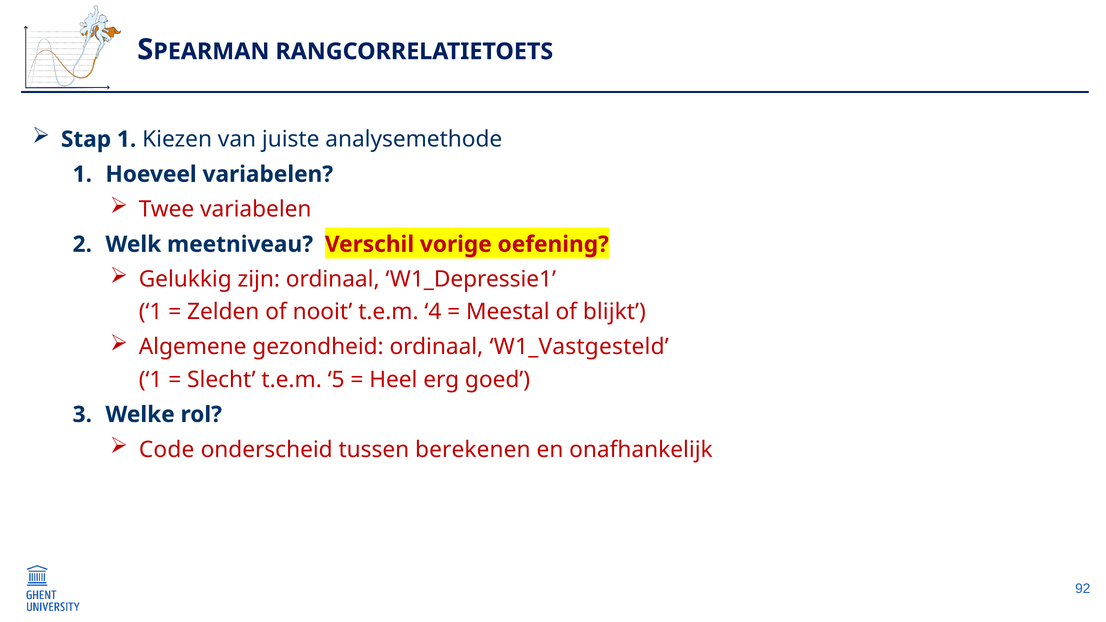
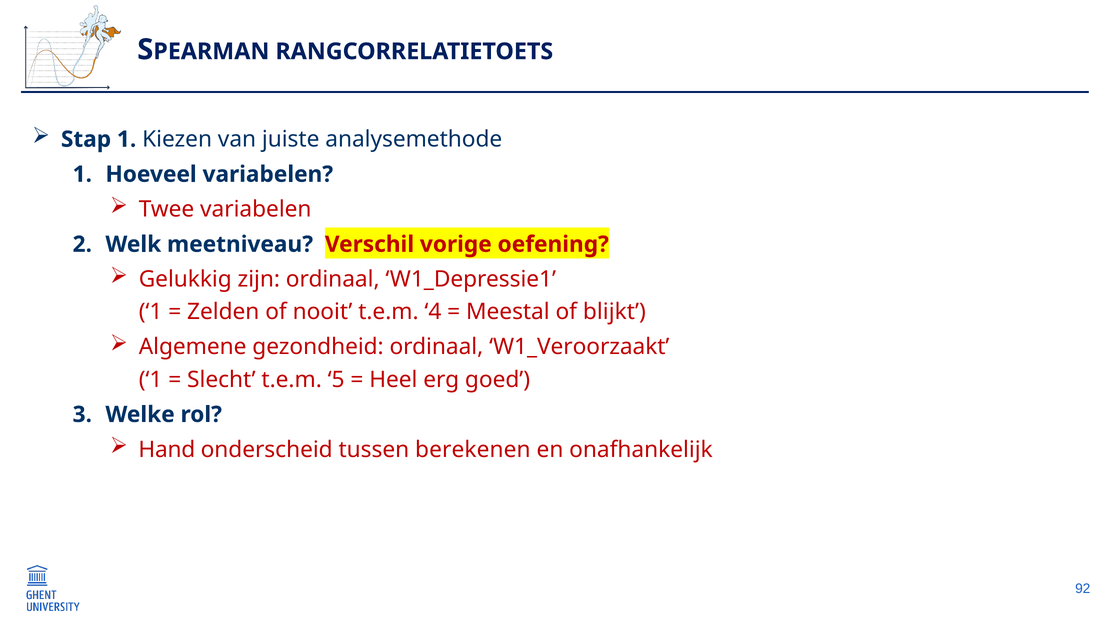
W1_Vastgesteld: W1_Vastgesteld -> W1_Veroorzaakt
Code: Code -> Hand
